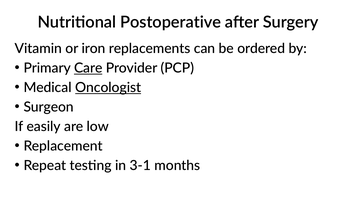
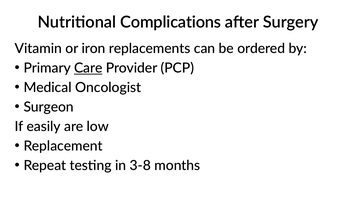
Postoperative: Postoperative -> Complications
Oncologist underline: present -> none
3-1: 3-1 -> 3-8
